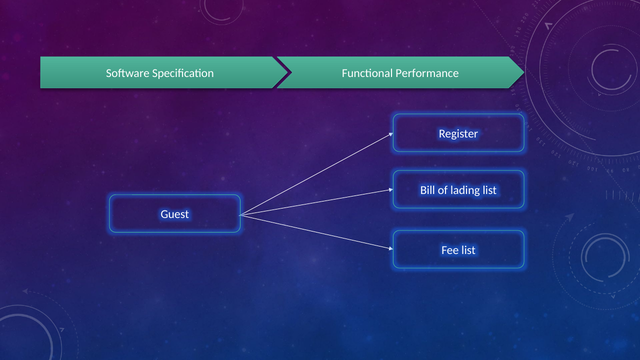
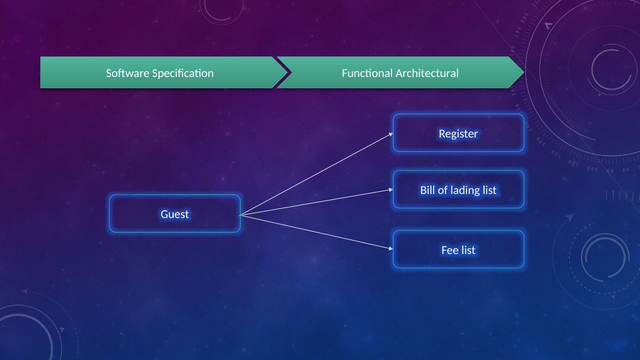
Performance: Performance -> Architectural
